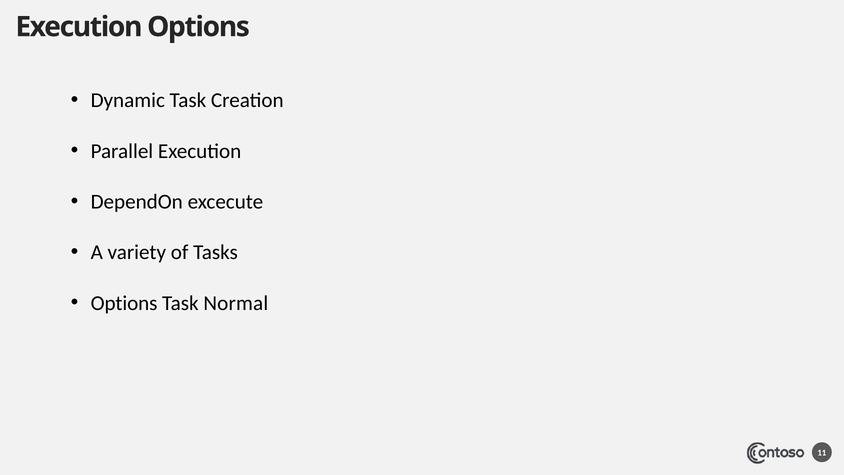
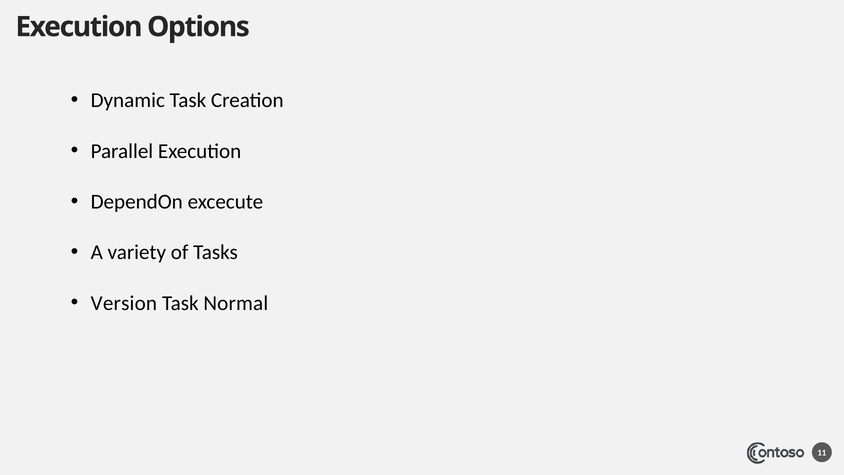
Options at (124, 303): Options -> Version
